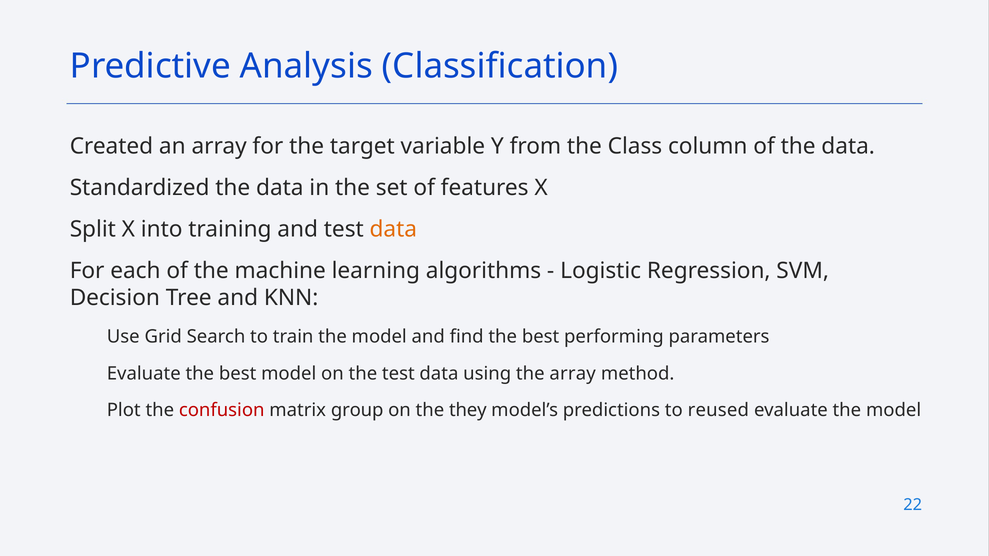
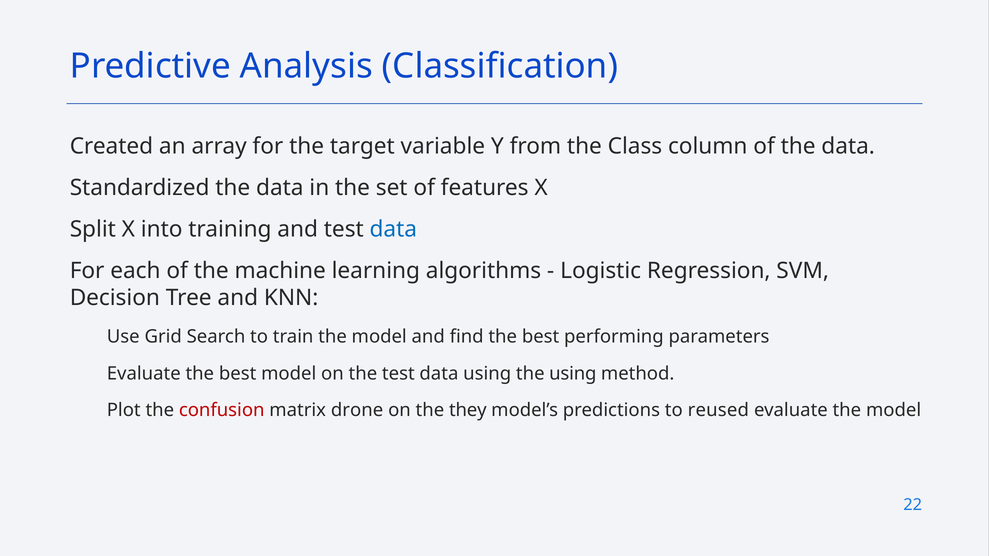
data at (393, 229) colour: orange -> blue
the array: array -> using
group: group -> drone
